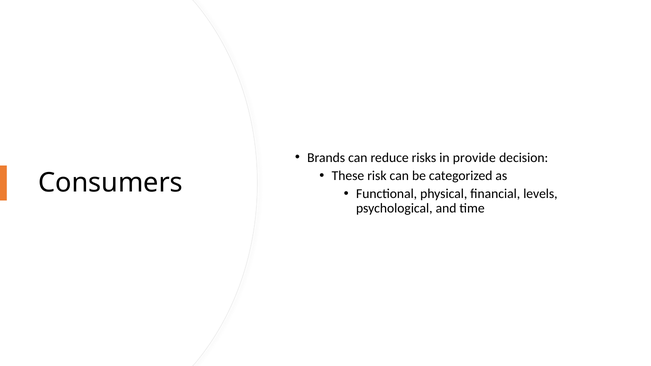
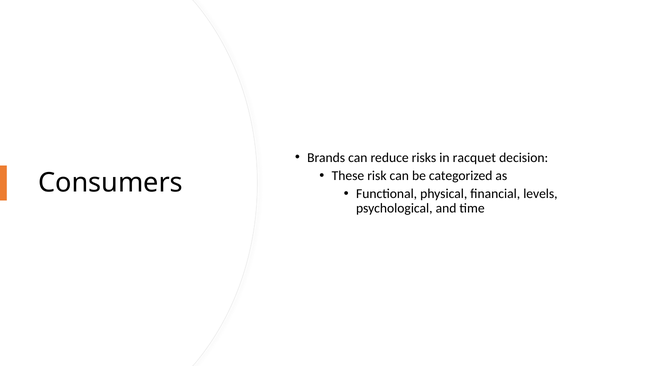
provide: provide -> racquet
